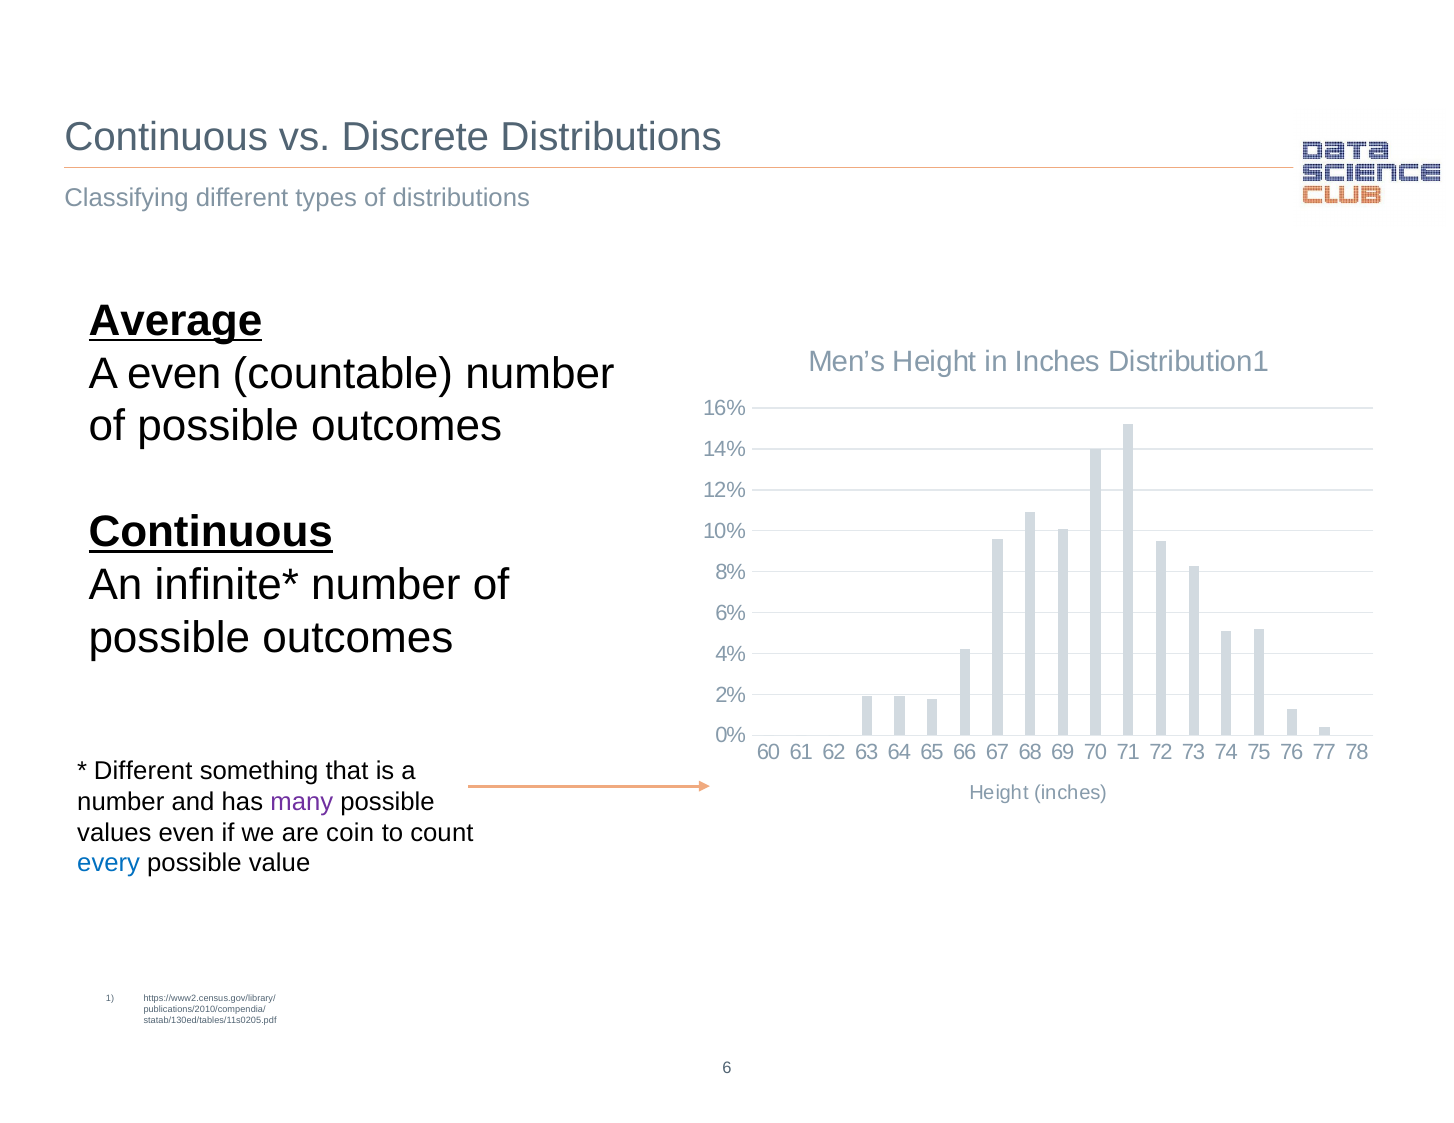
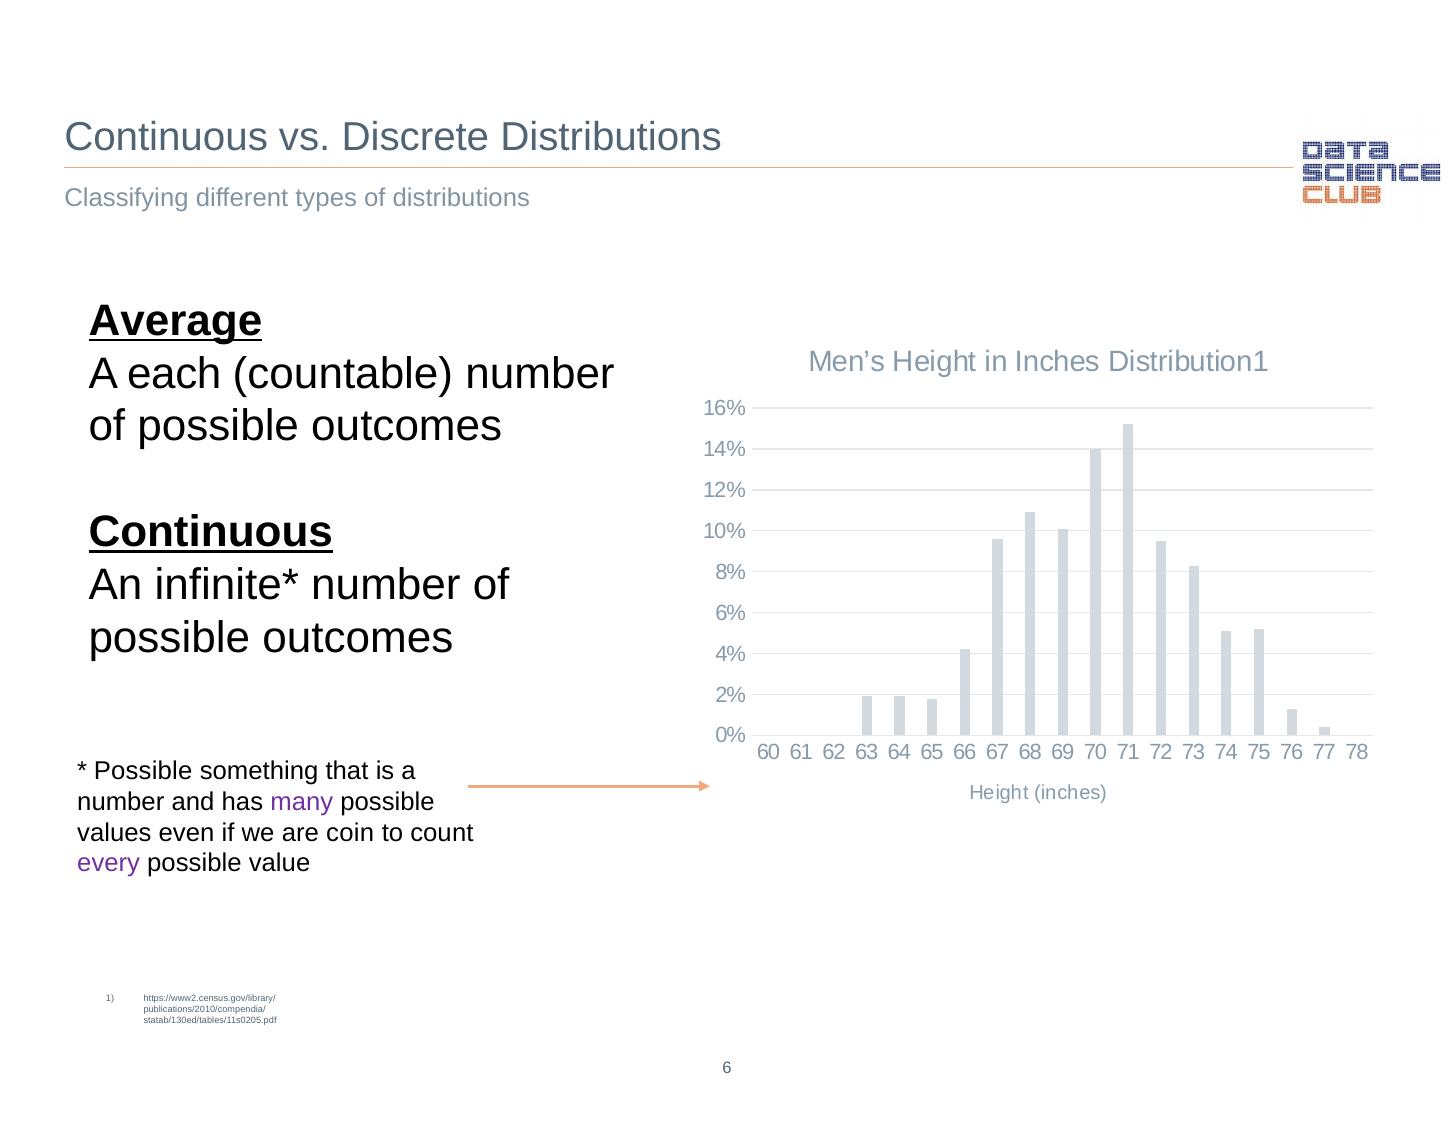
A even: even -> each
Different at (143, 771): Different -> Possible
every colour: blue -> purple
